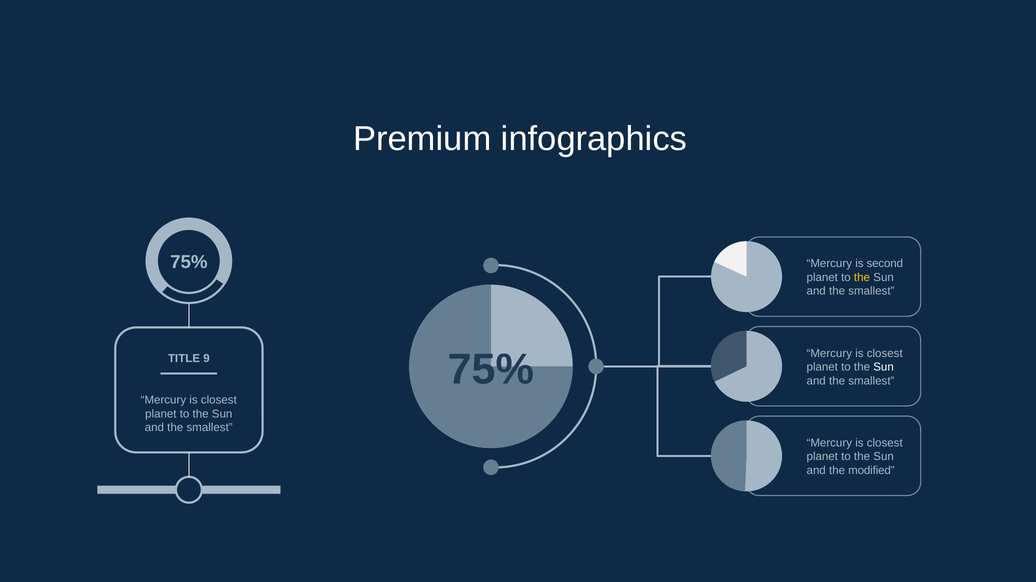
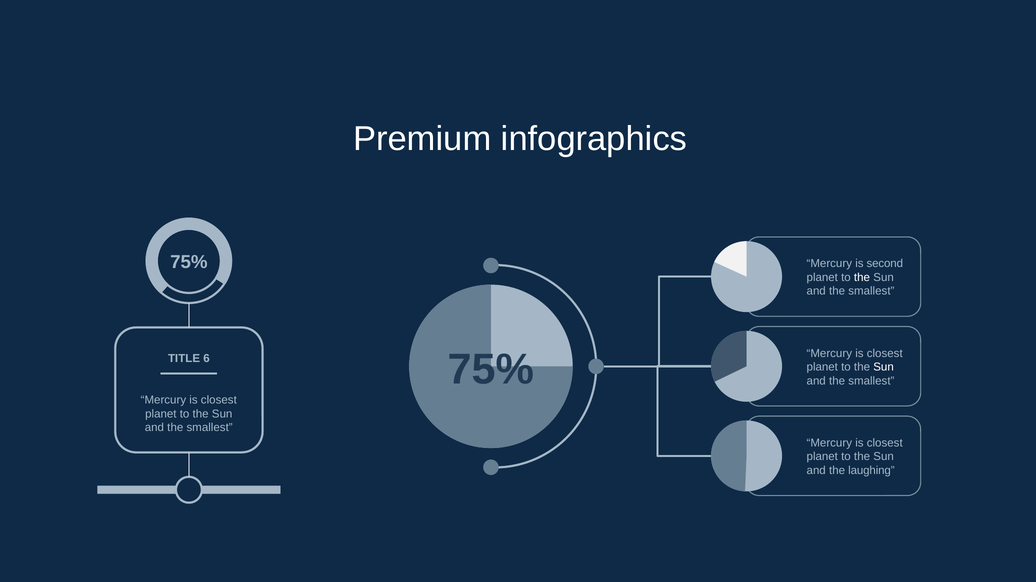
the at (862, 278) colour: yellow -> white
9: 9 -> 6
modified: modified -> laughing
